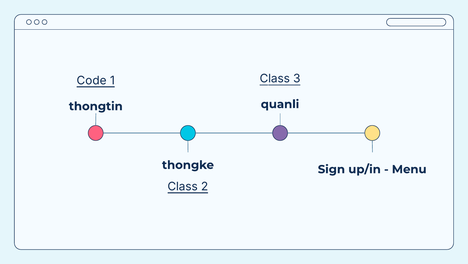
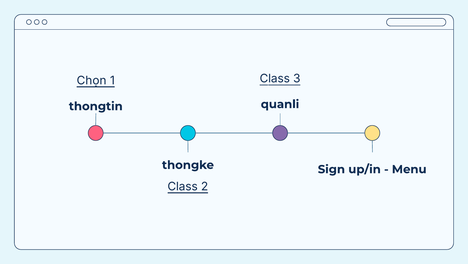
Code: Code -> Chọn
